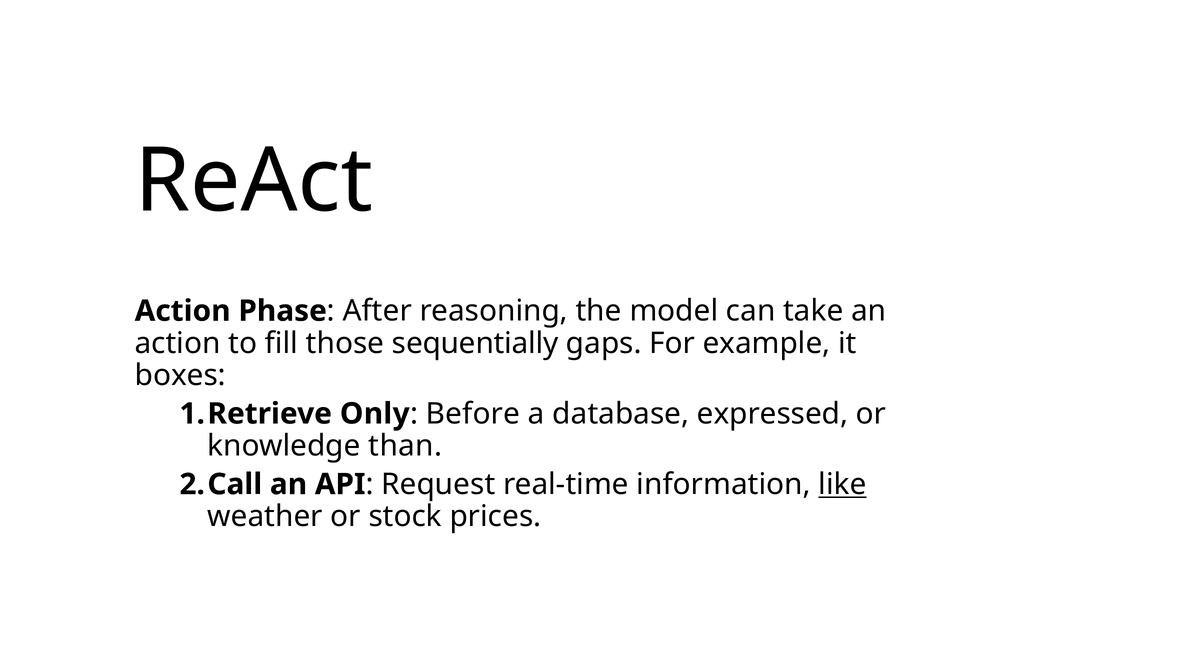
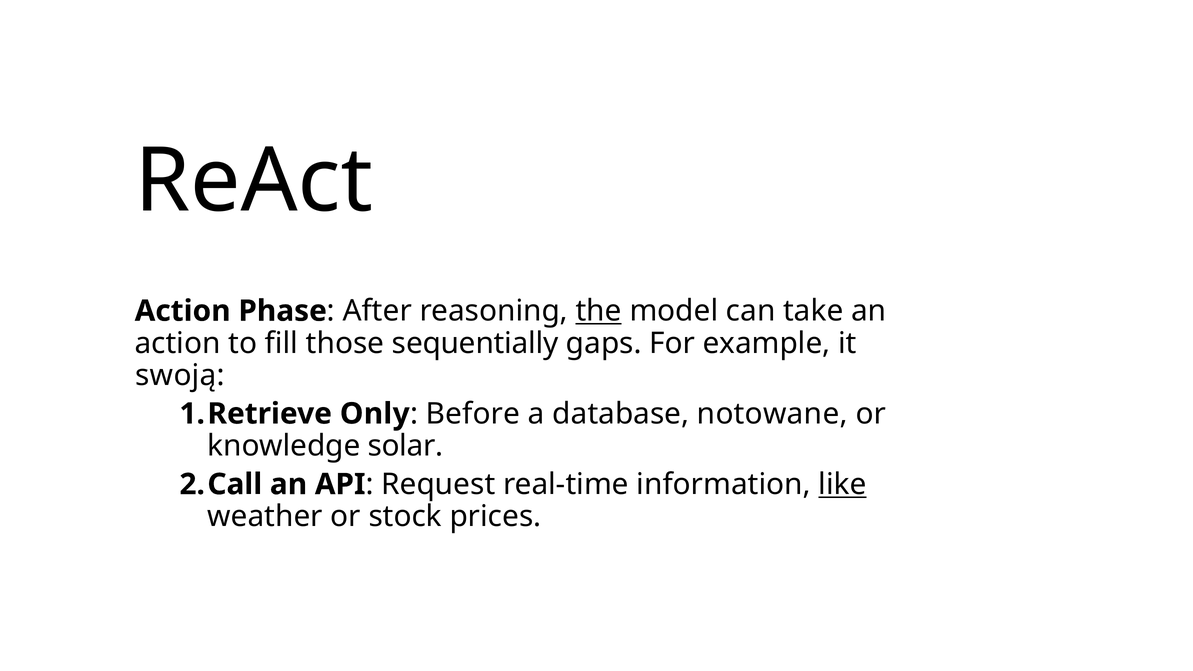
the underline: none -> present
boxes: boxes -> swoją
expressed: expressed -> notowane
than: than -> solar
